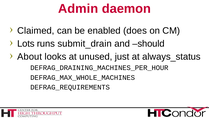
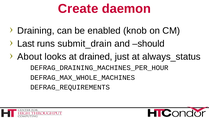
Admin: Admin -> Create
Claimed: Claimed -> Draining
does: does -> knob
Lots: Lots -> Last
unused: unused -> drained
